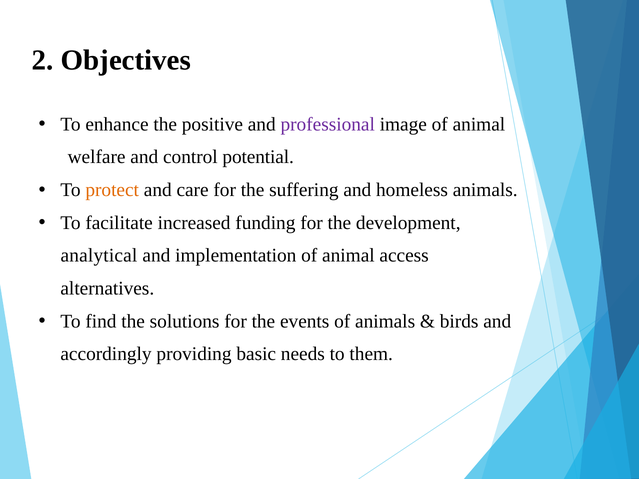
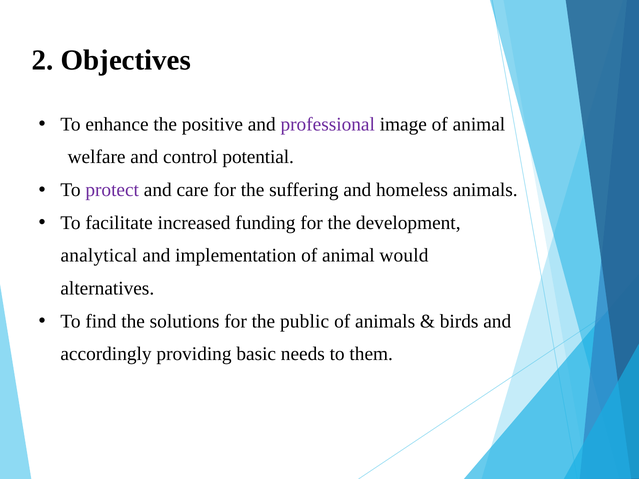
protect colour: orange -> purple
access: access -> would
events: events -> public
